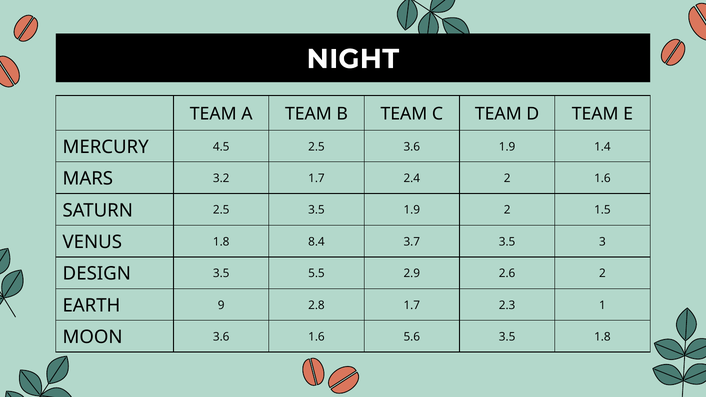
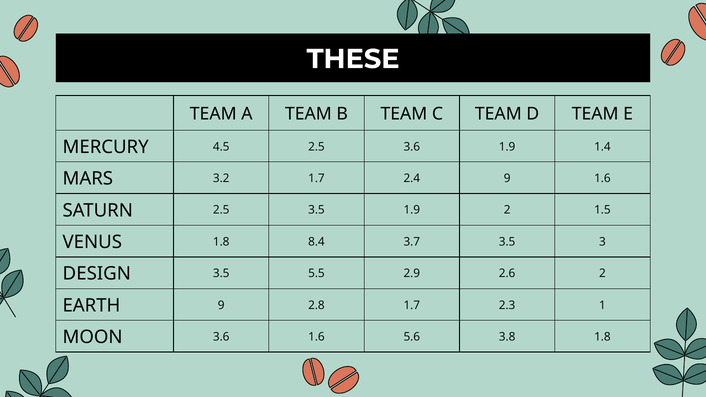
NIGHT: NIGHT -> THESE
2.4 2: 2 -> 9
5.6 3.5: 3.5 -> 3.8
